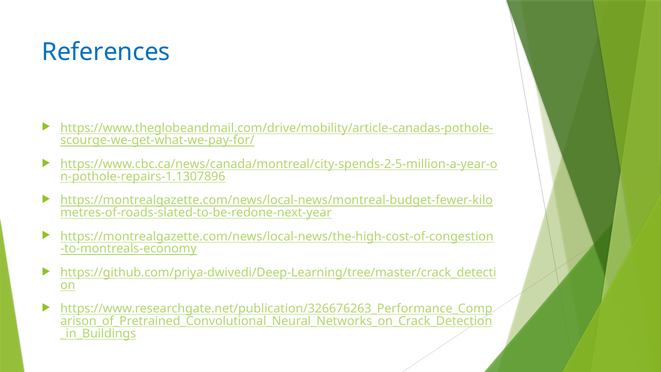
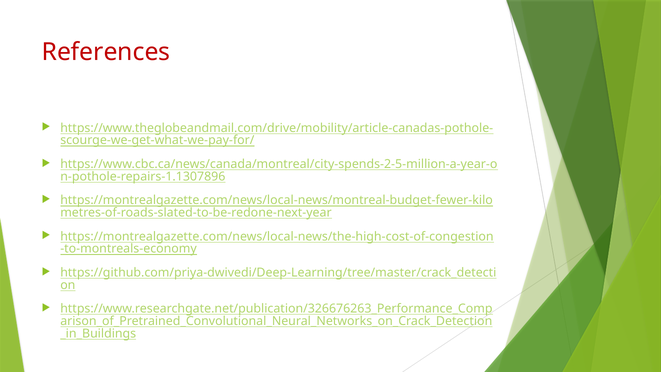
References colour: blue -> red
